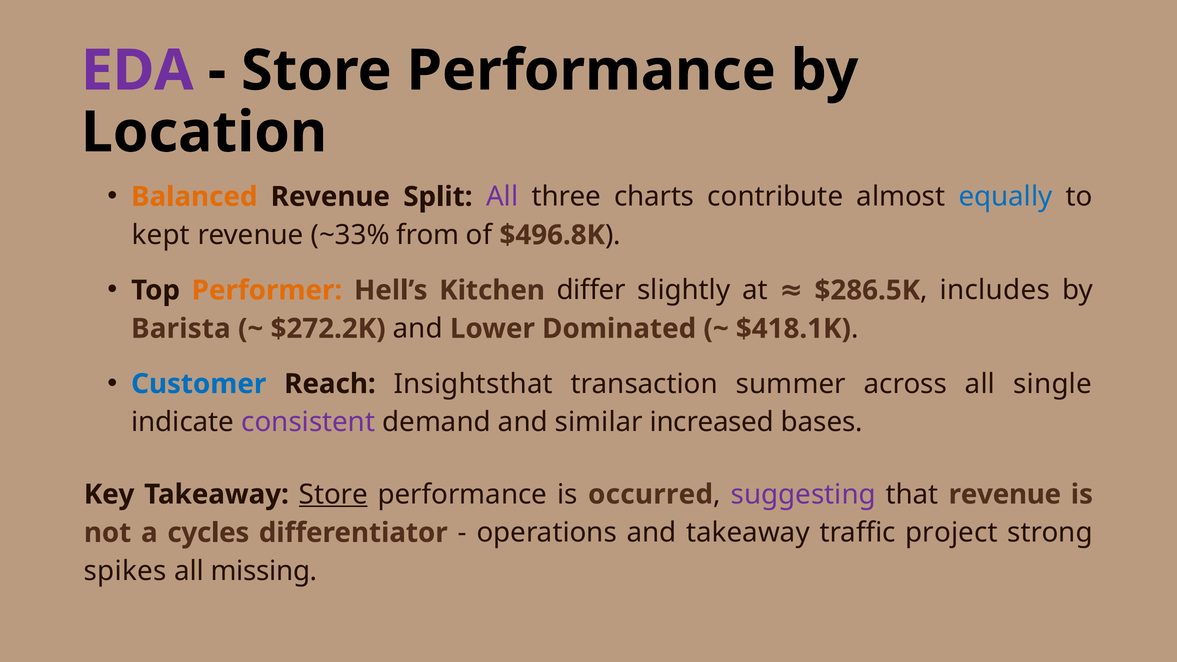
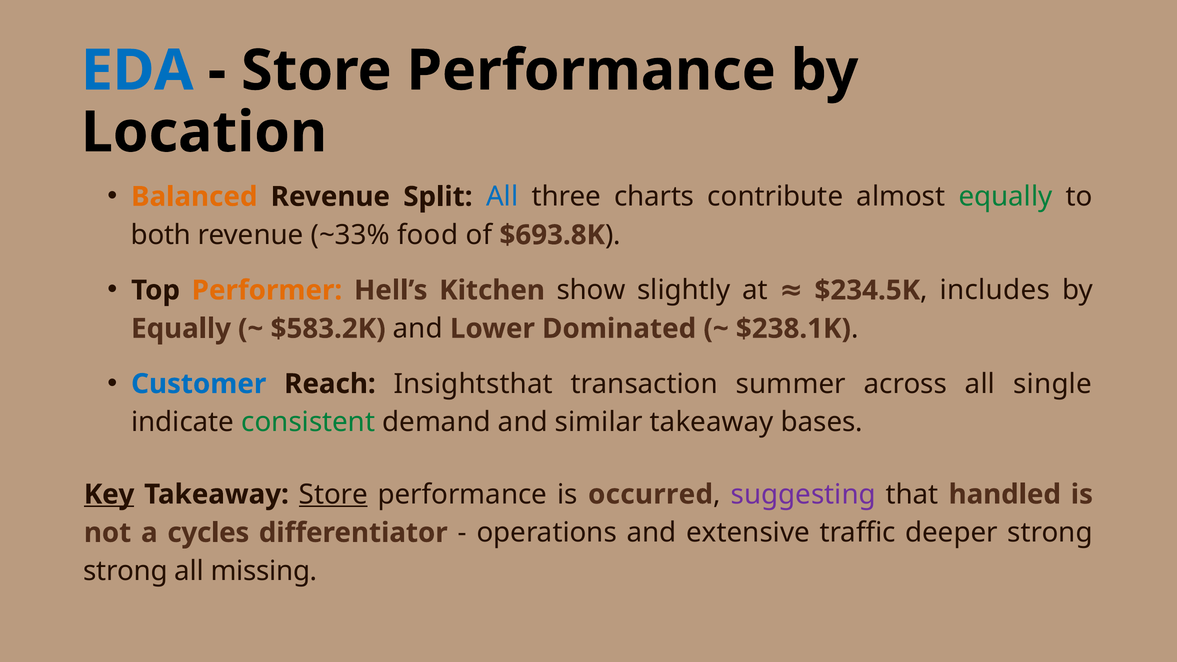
EDA colour: purple -> blue
All at (502, 197) colour: purple -> blue
equally at (1006, 197) colour: blue -> green
kept: kept -> both
from: from -> food
$496.8K: $496.8K -> $693.8K
differ: differ -> show
$286.5K: $286.5K -> $234.5K
Barista at (181, 329): Barista -> Equally
$272.2K: $272.2K -> $583.2K
$418.1K: $418.1K -> $238.1K
consistent colour: purple -> green
similar increased: increased -> takeaway
Key underline: none -> present
that revenue: revenue -> handled
and takeaway: takeaway -> extensive
project: project -> deeper
spikes at (125, 571): spikes -> strong
